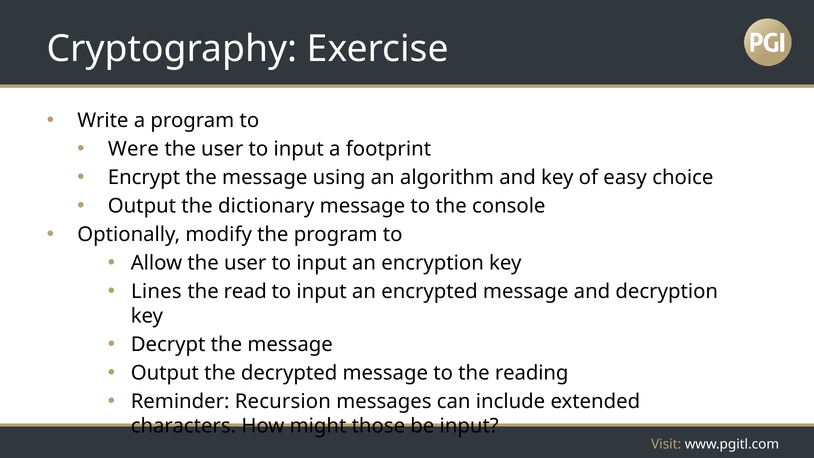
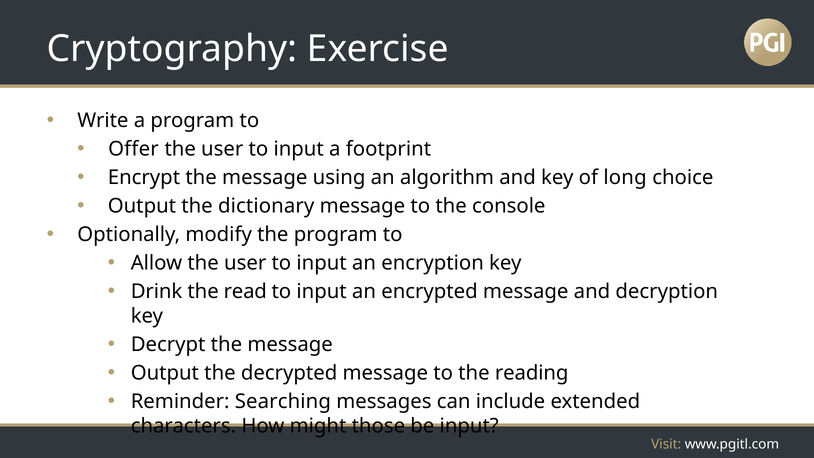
Were: Were -> Offer
easy: easy -> long
Lines: Lines -> Drink
Recursion: Recursion -> Searching
